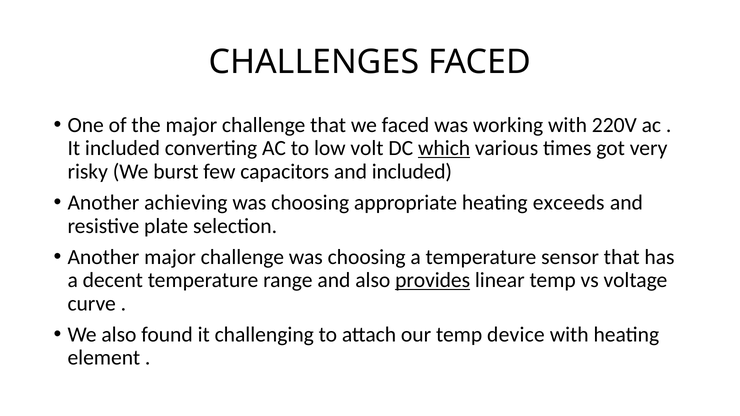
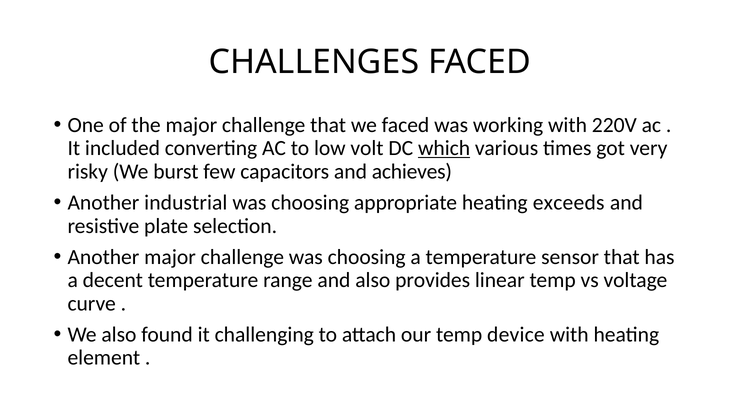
and included: included -> achieves
achieving: achieving -> industrial
provides underline: present -> none
